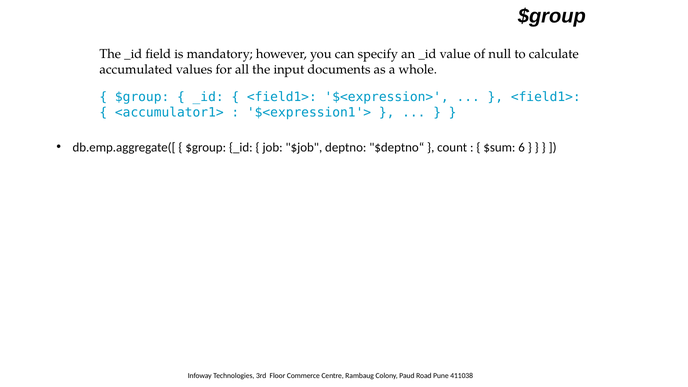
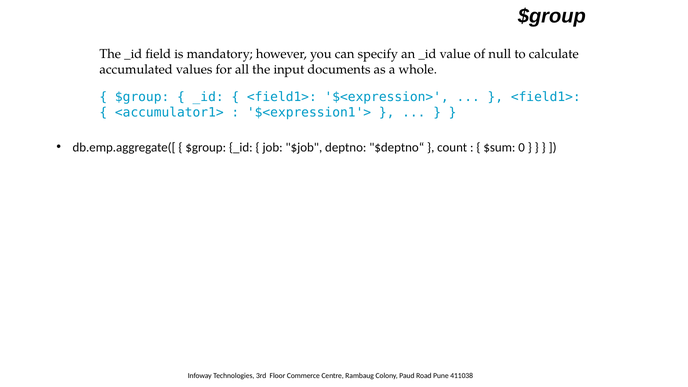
6: 6 -> 0
